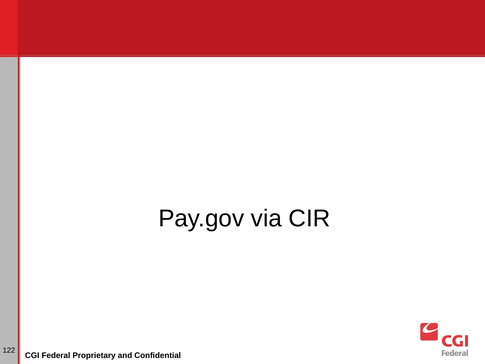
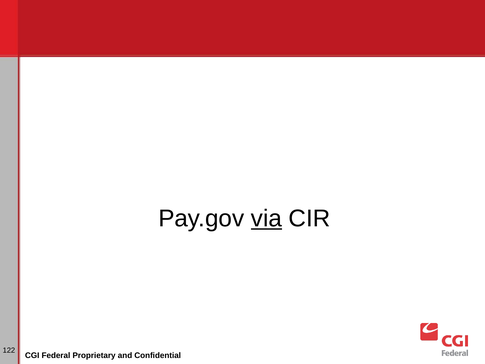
via underline: none -> present
